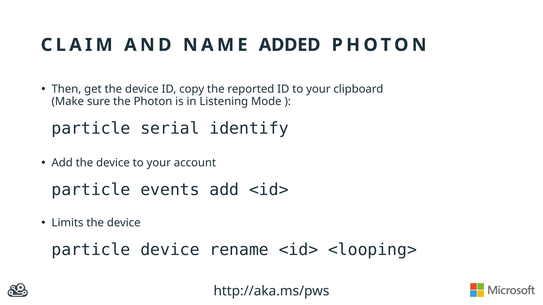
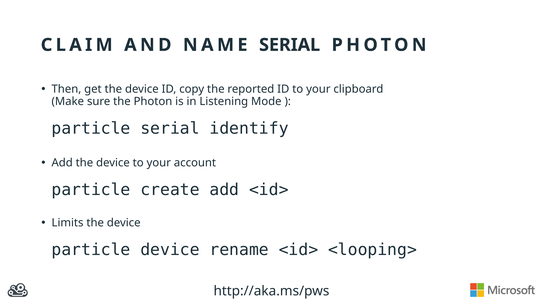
NAME ADDED: ADDED -> SERIAL
events: events -> create
